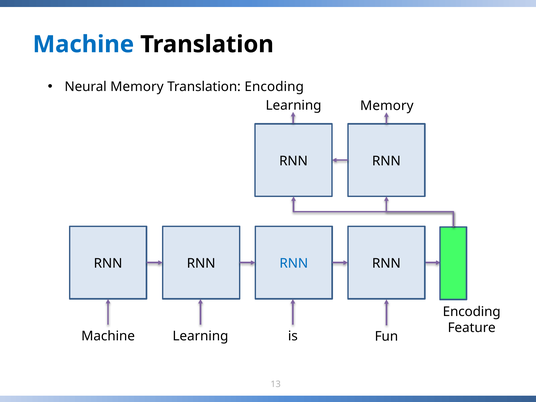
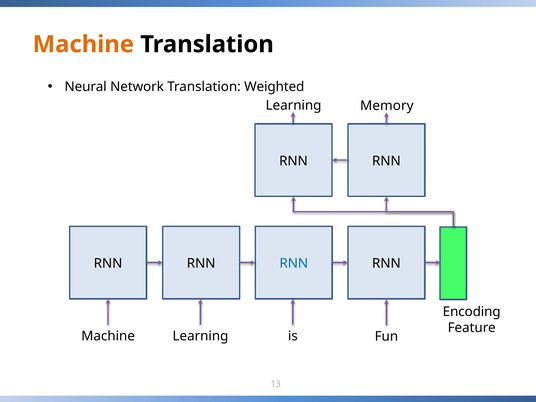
Machine at (83, 44) colour: blue -> orange
Neural Memory: Memory -> Network
Translation Encoding: Encoding -> Weighted
